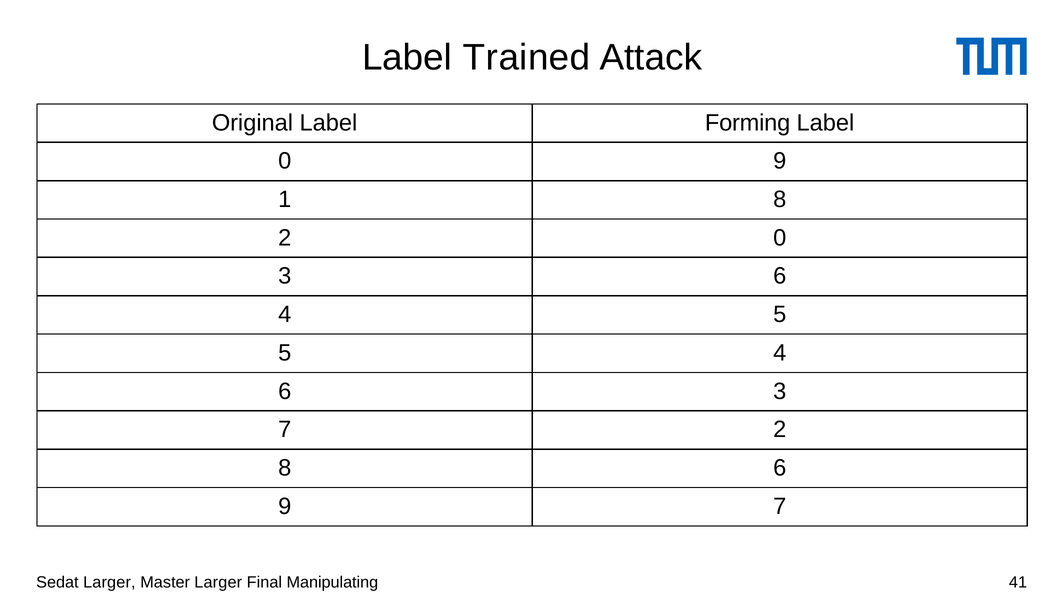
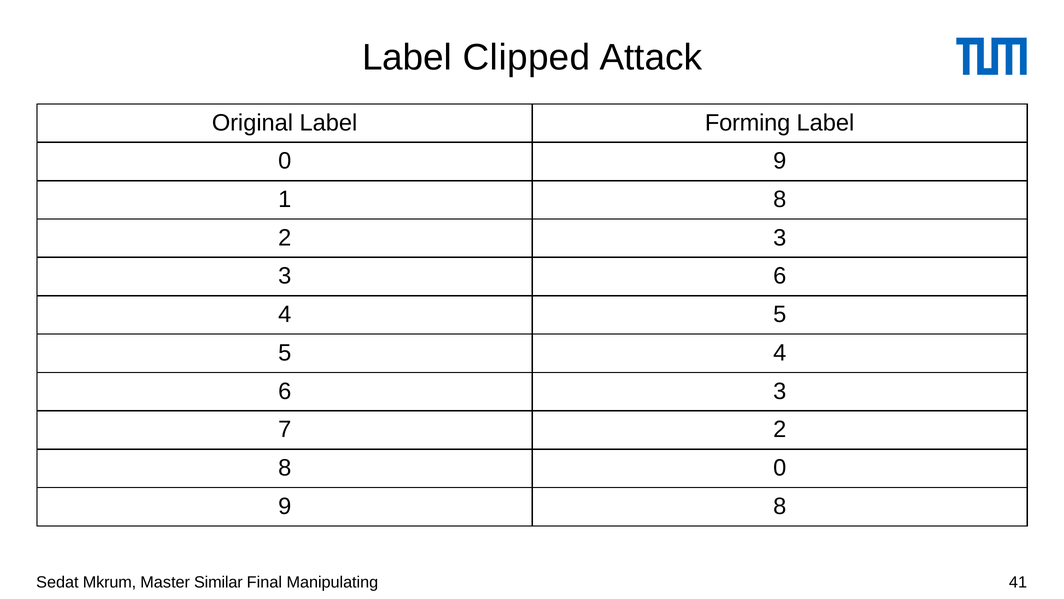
Trained: Trained -> Clipped
2 0: 0 -> 3
8 6: 6 -> 0
9 7: 7 -> 8
Sedat Larger: Larger -> Mkrum
Master Larger: Larger -> Similar
